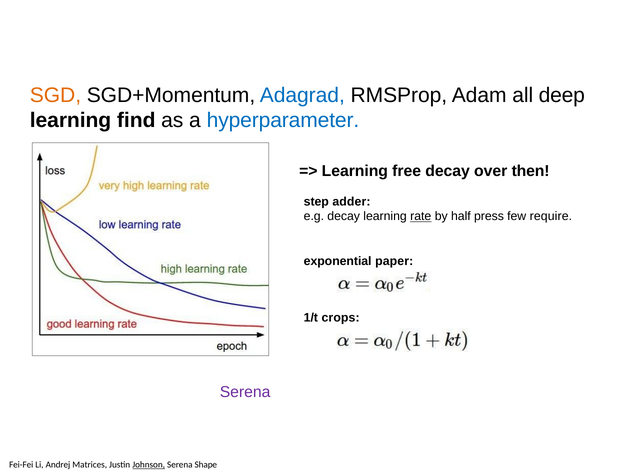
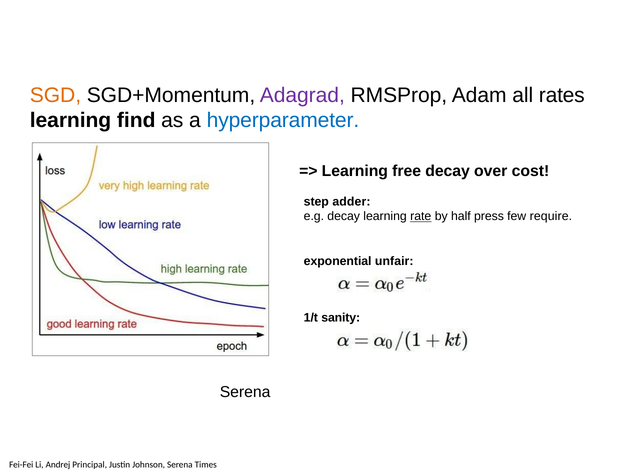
Adagrad colour: blue -> purple
deep: deep -> rates
then: then -> cost
paper: paper -> unfair
crops: crops -> sanity
Serena at (245, 392) colour: purple -> black
Matrices: Matrices -> Principal
Johnson underline: present -> none
Shape: Shape -> Times
